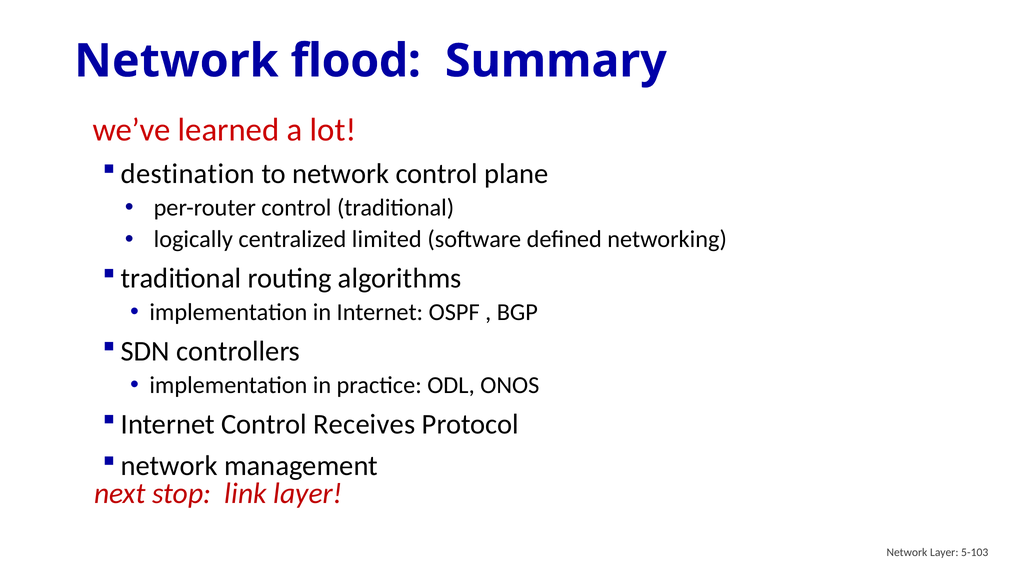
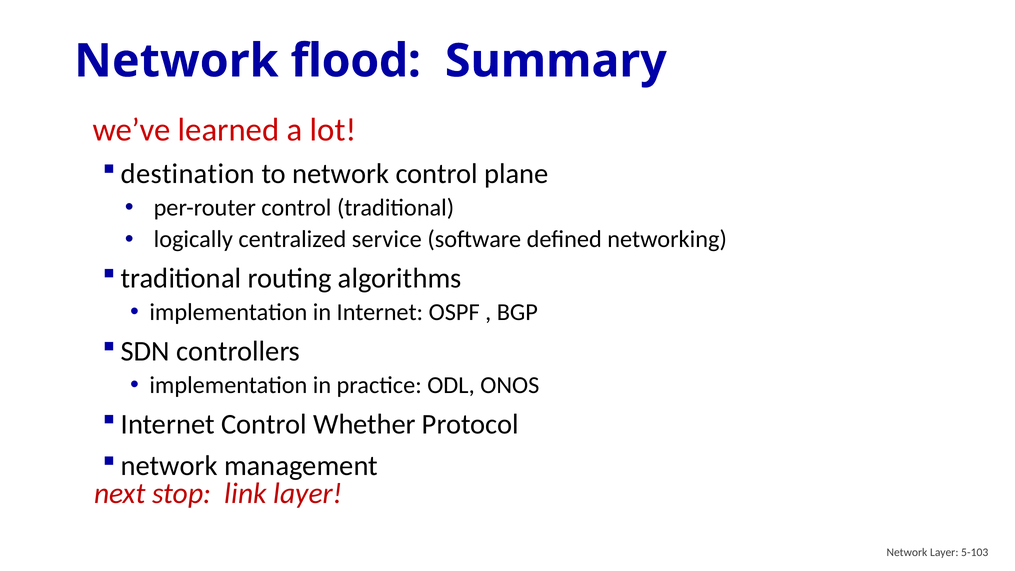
limited: limited -> service
Receives: Receives -> Whether
